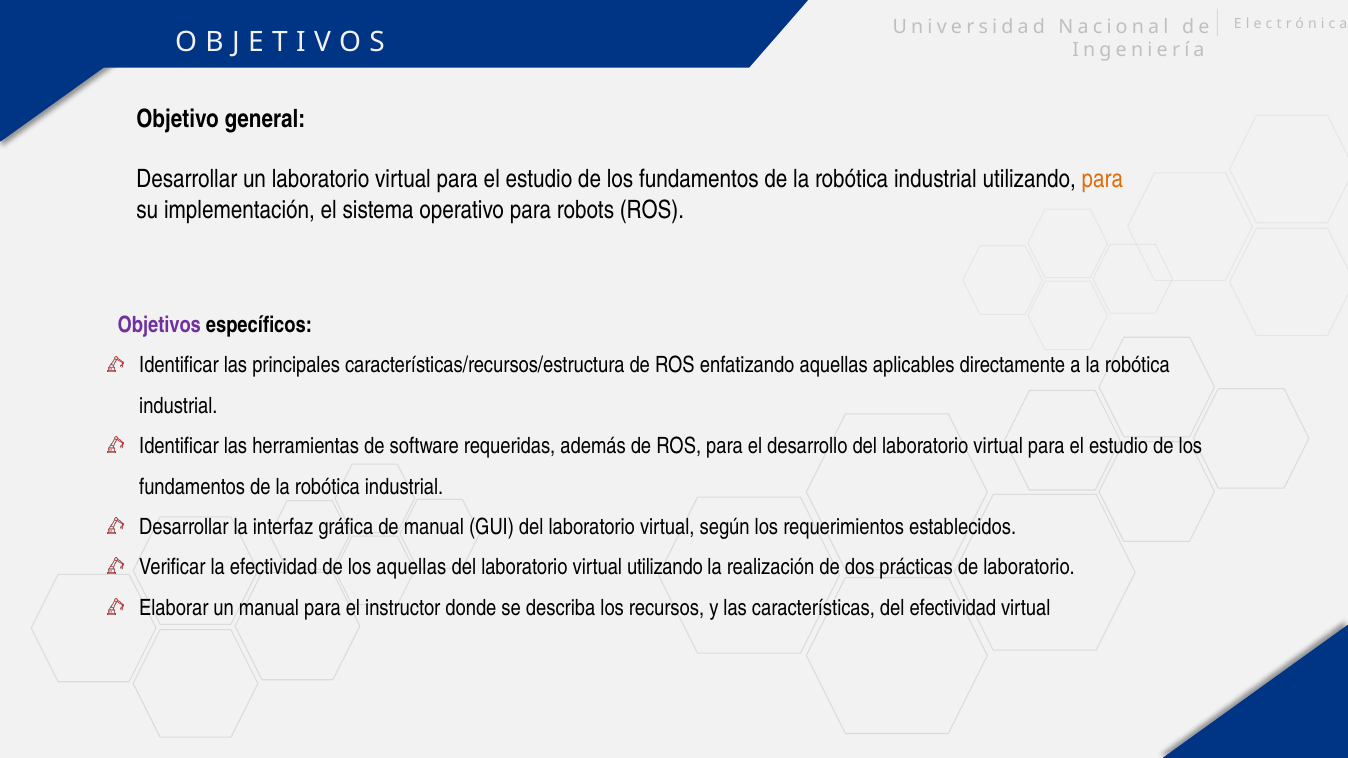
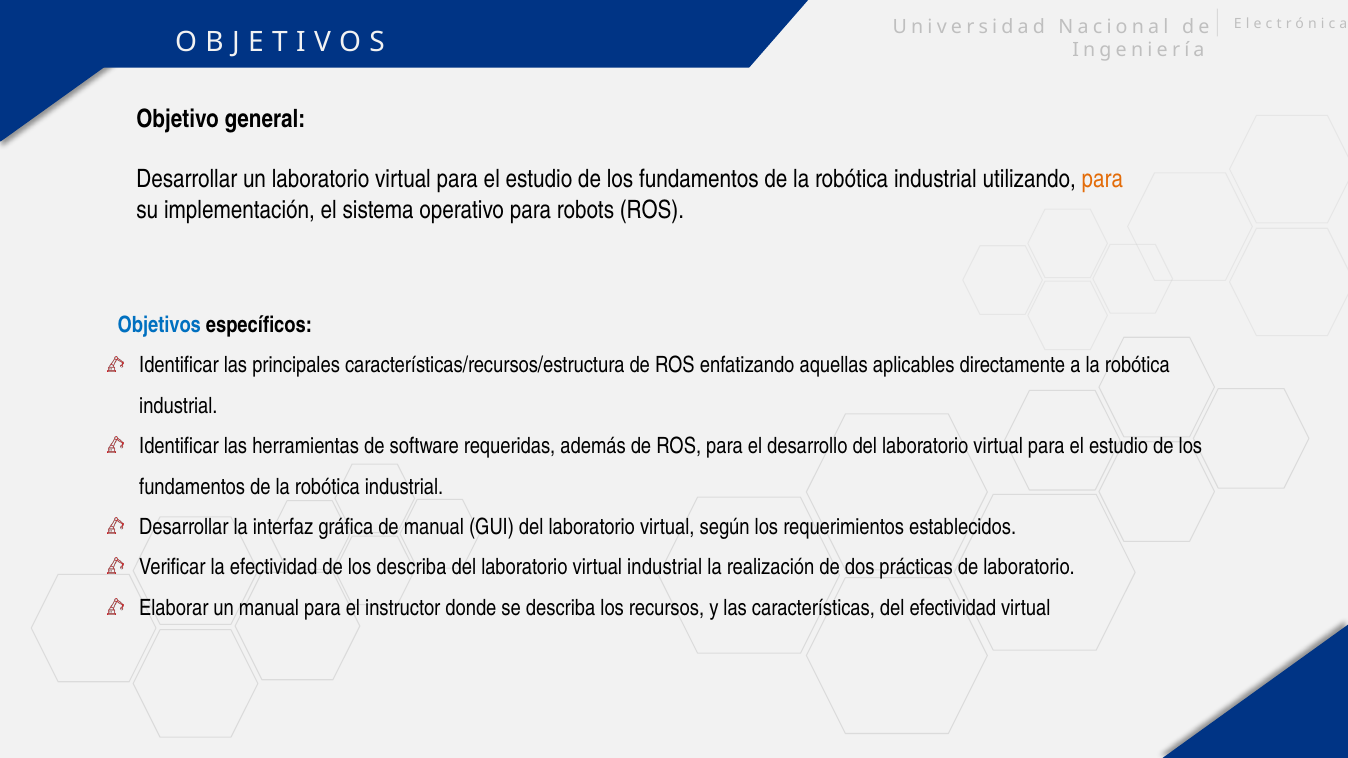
Objetivos colour: purple -> blue
los aquellas: aquellas -> describa
virtual utilizando: utilizando -> industrial
